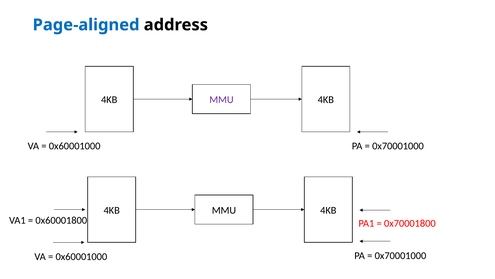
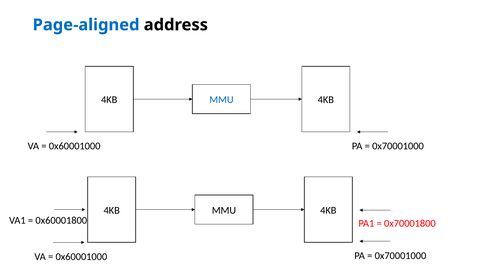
MMU at (221, 100) colour: purple -> blue
